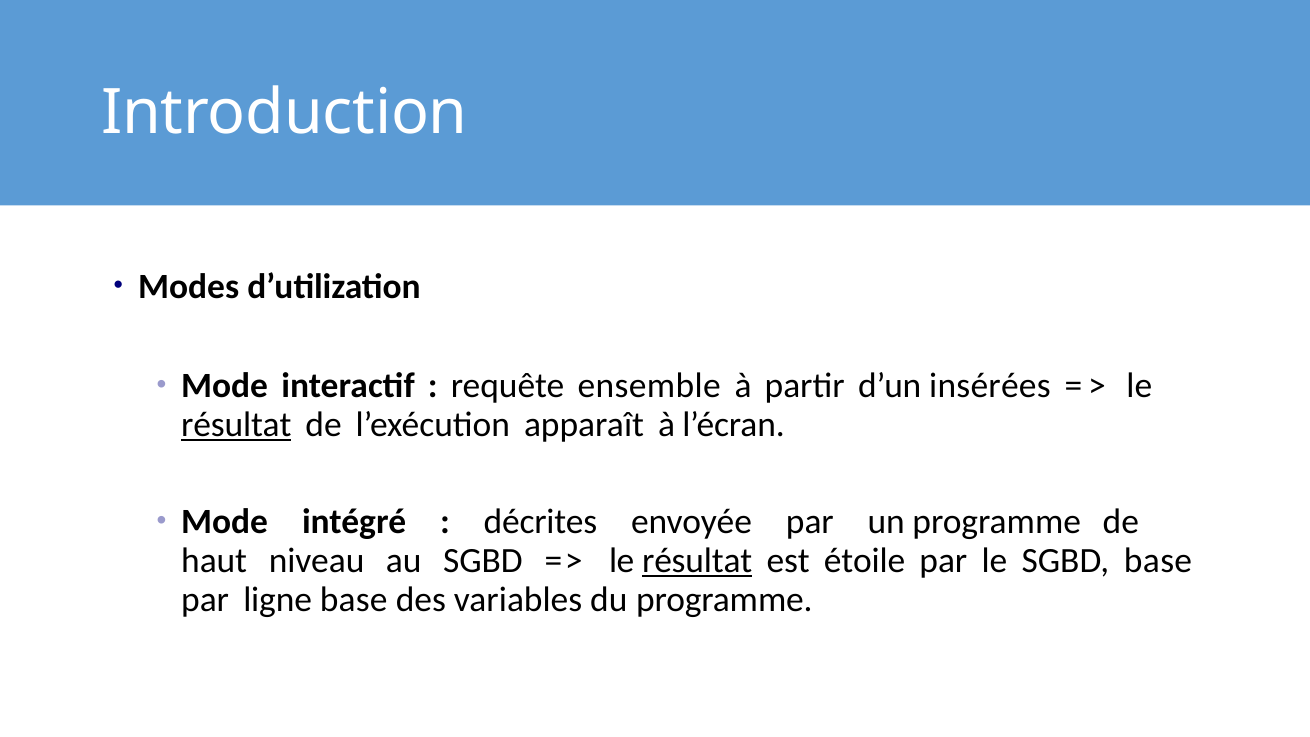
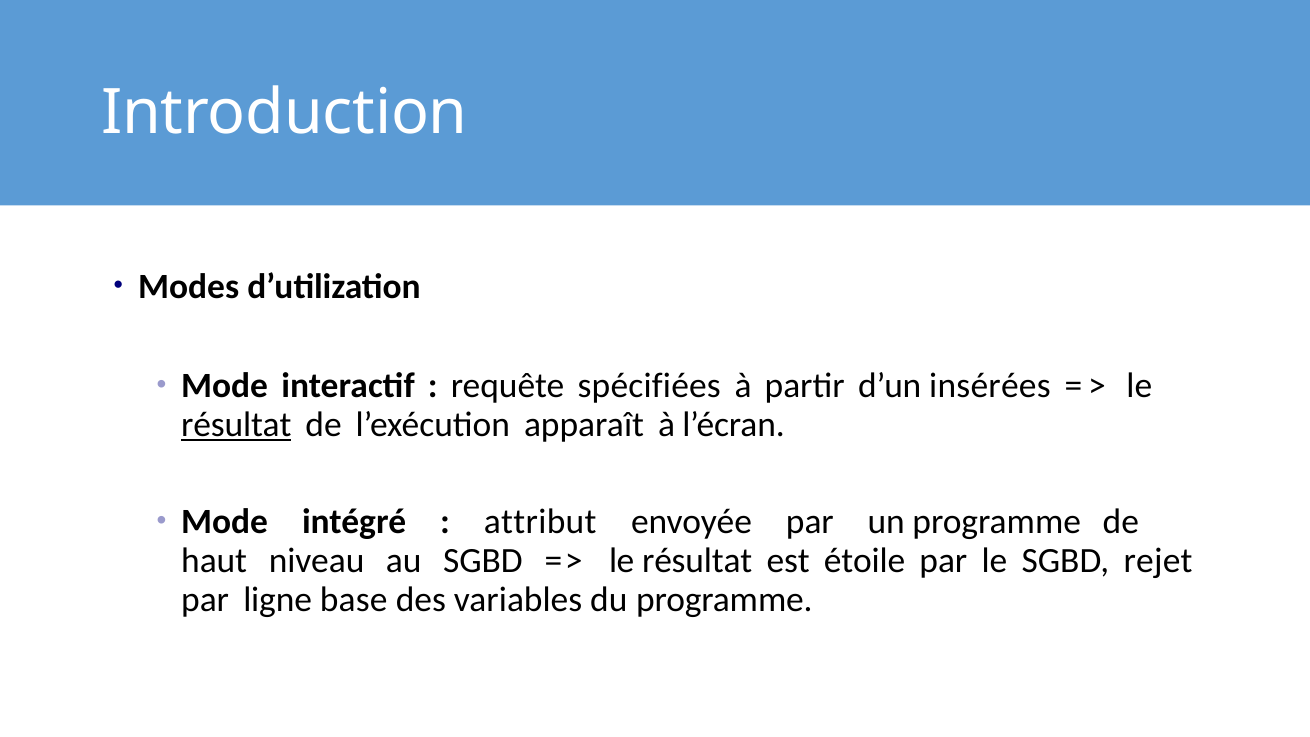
ensemble: ensemble -> spécifiées
décrites: décrites -> attribut
résultat at (697, 561) underline: present -> none
SGBD base: base -> rejet
